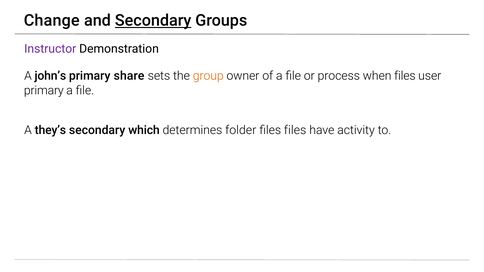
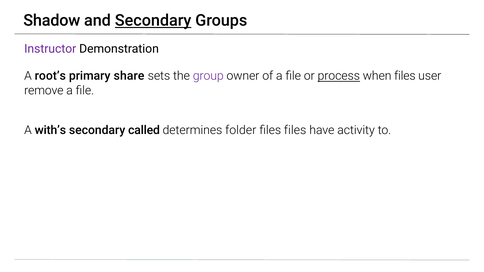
Change: Change -> Shadow
john’s: john’s -> root’s
group colour: orange -> purple
process underline: none -> present
primary at (44, 91): primary -> remove
they’s: they’s -> with’s
which: which -> called
